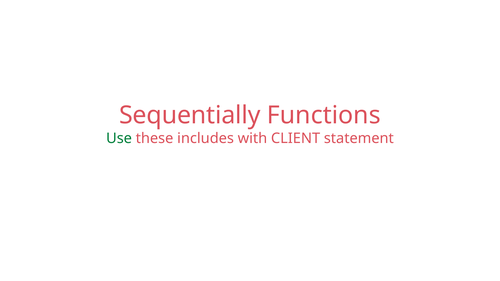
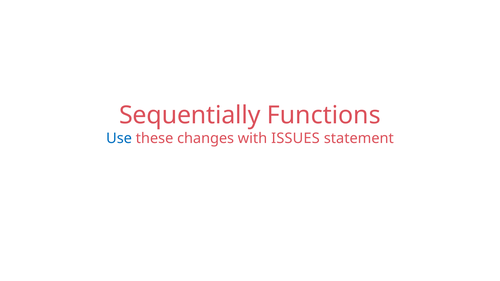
Use colour: green -> blue
includes: includes -> changes
CLIENT: CLIENT -> ISSUES
